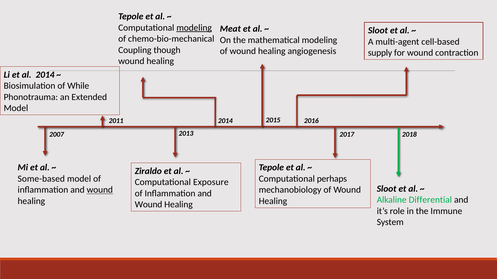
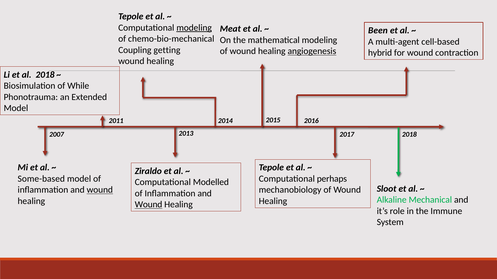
Sloot at (378, 31): Sloot -> Been
though: though -> getting
angiogenesis underline: none -> present
supply: supply -> hybrid
al 2014: 2014 -> 2018
Exposure: Exposure -> Modelled
Differential: Differential -> Mechanical
Wound at (149, 205) underline: none -> present
